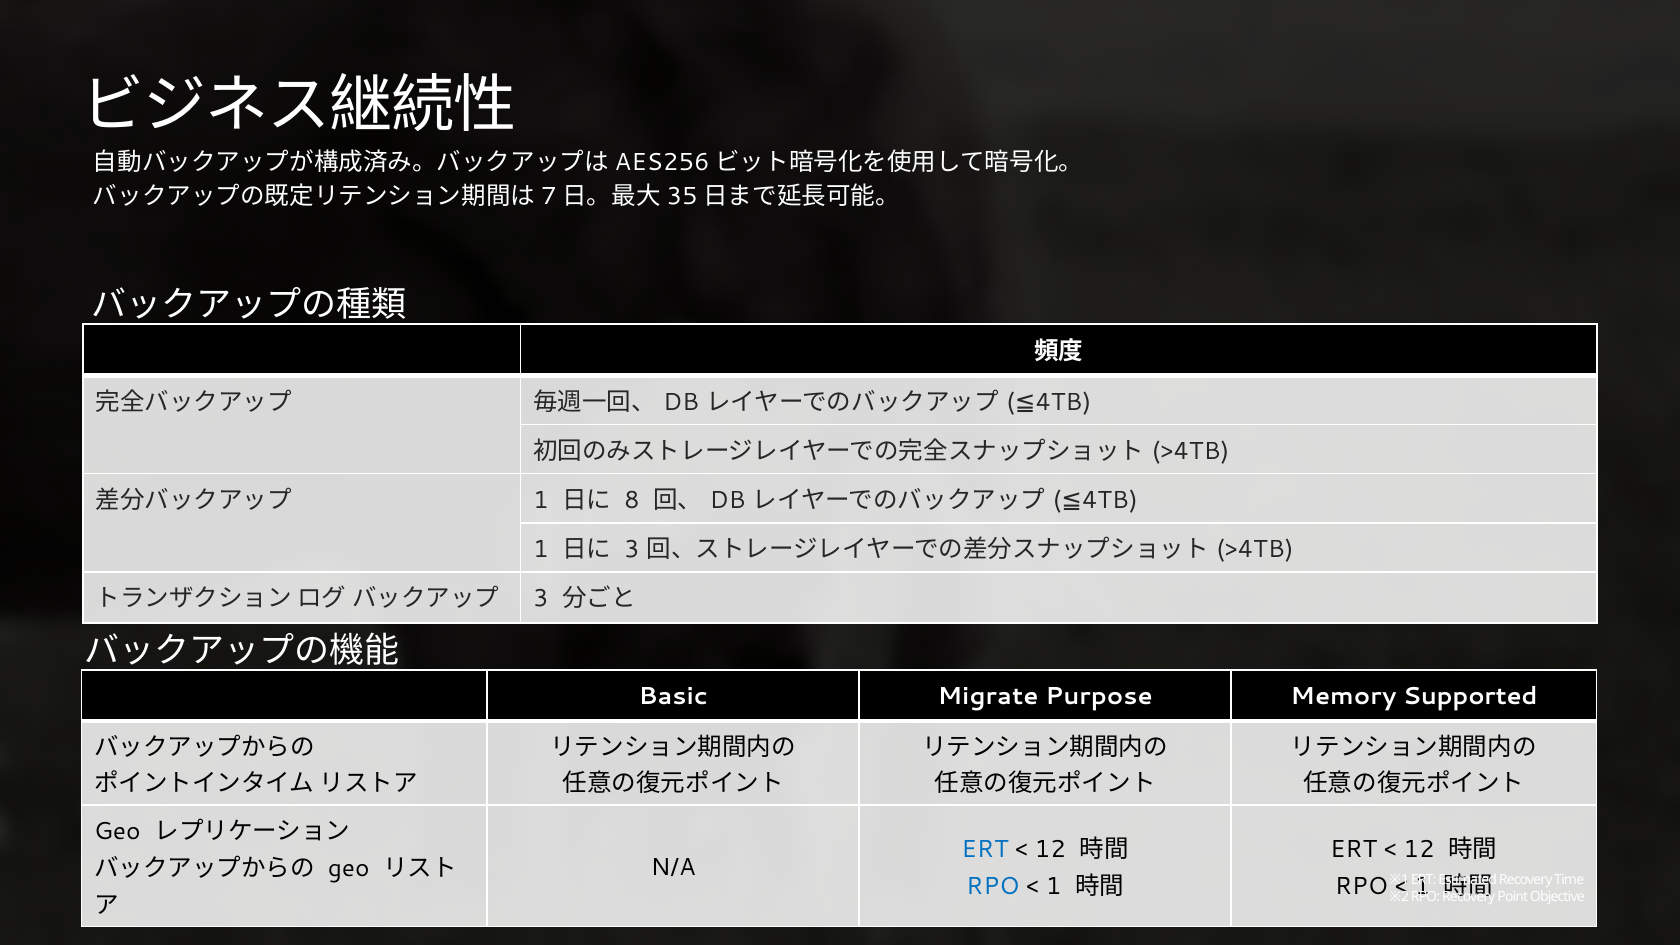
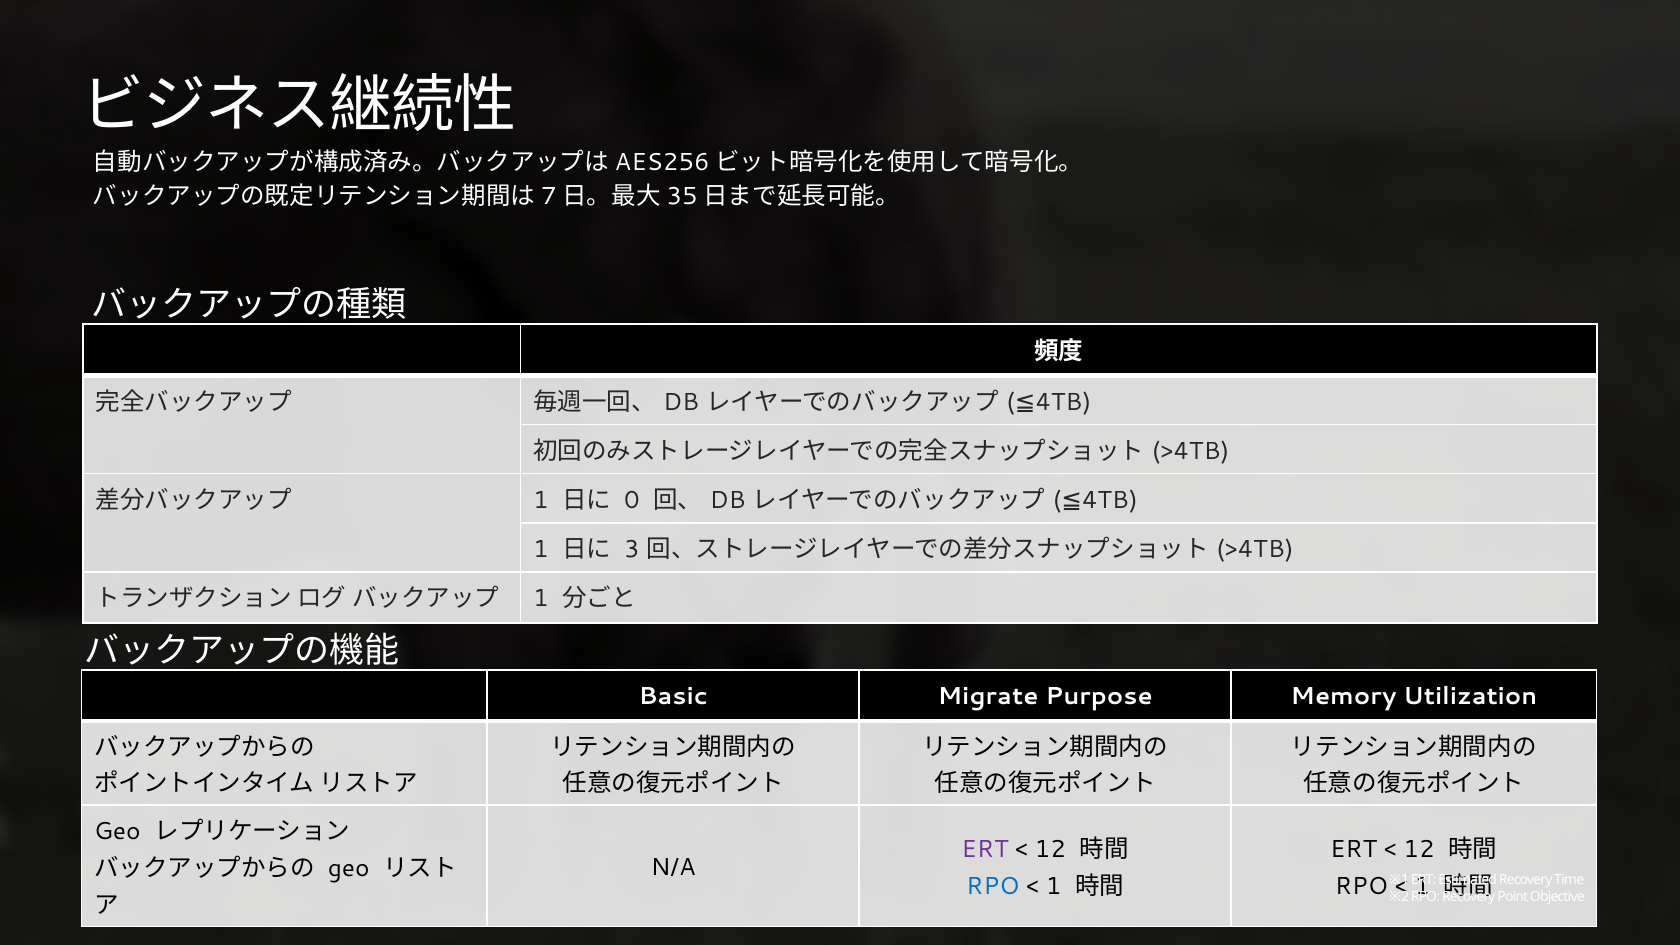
8: 8 -> 0
3 at (541, 599): 3 -> 1
Supported: Supported -> Utilization
ERT at (985, 850) colour: blue -> purple
